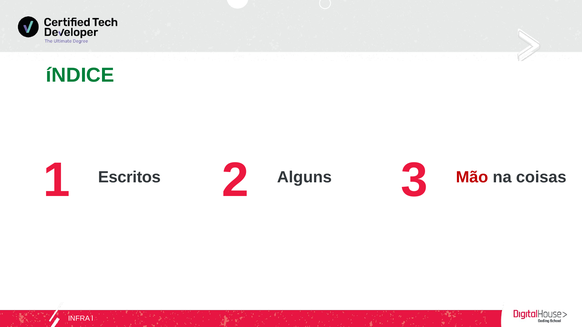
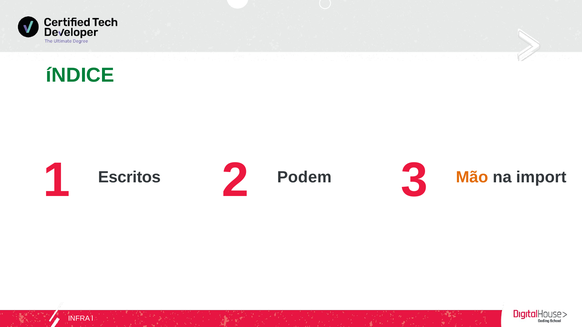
Alguns: Alguns -> Podem
Mão colour: red -> orange
coisas: coisas -> import
